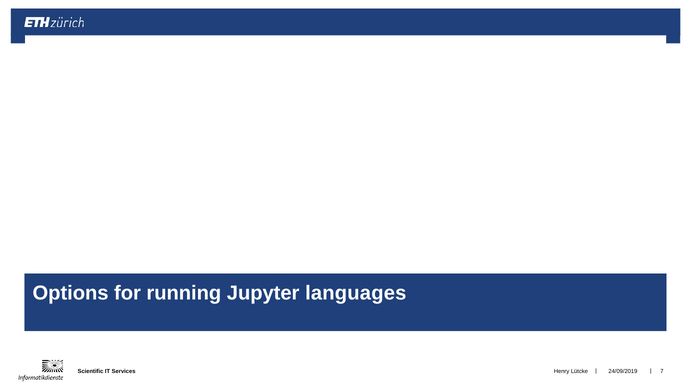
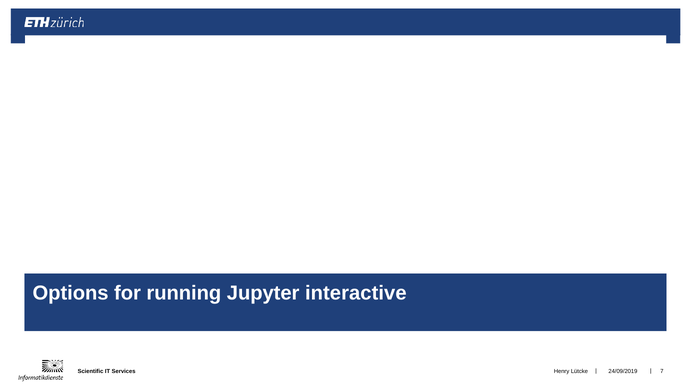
languages: languages -> interactive
